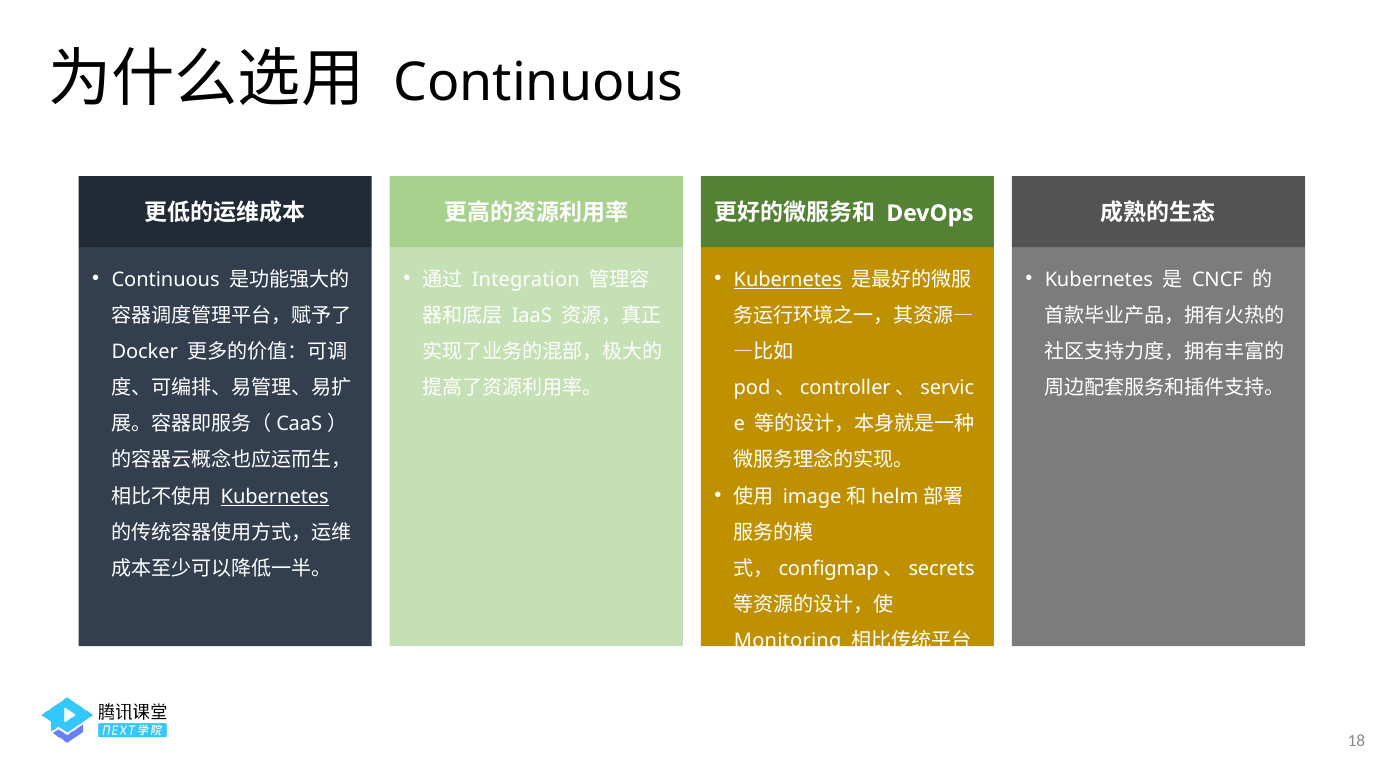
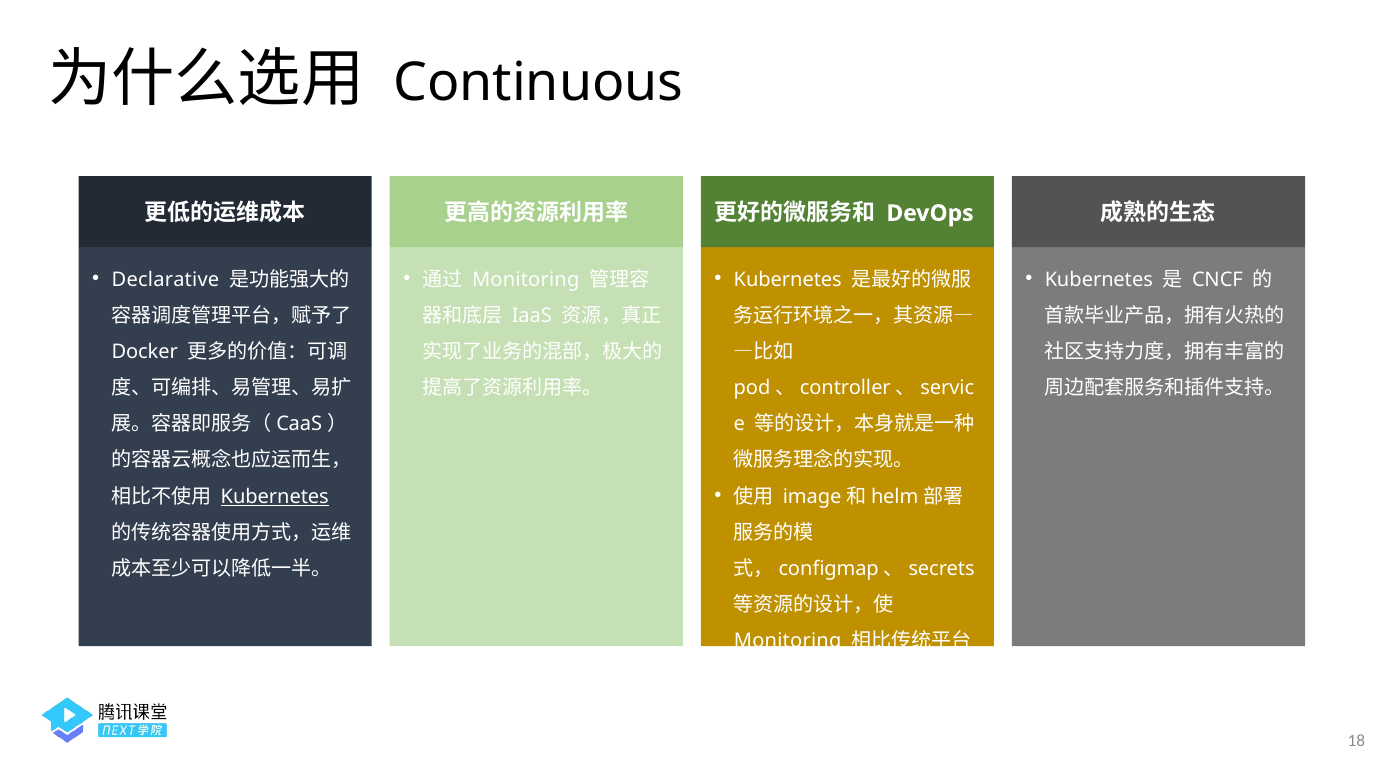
Continuous at (166, 279): Continuous -> Declarative
Integration at (526, 279): Integration -> Monitoring
Kubernetes at (788, 279) underline: present -> none
